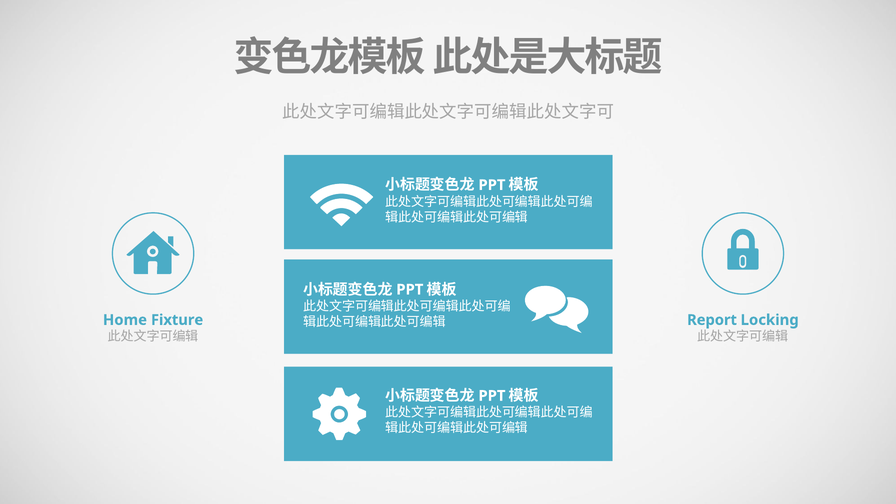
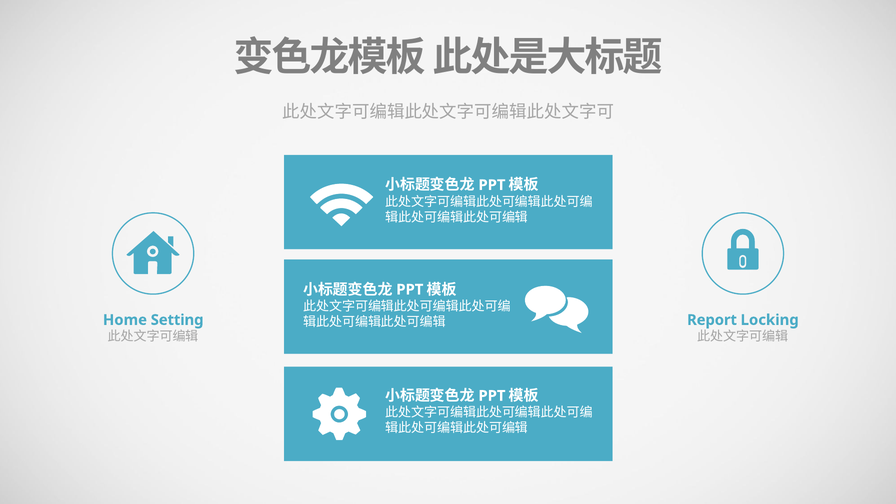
Fixture: Fixture -> Setting
